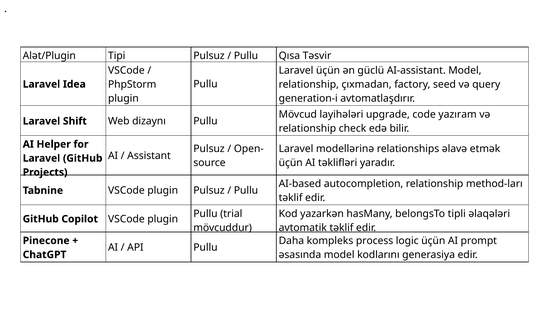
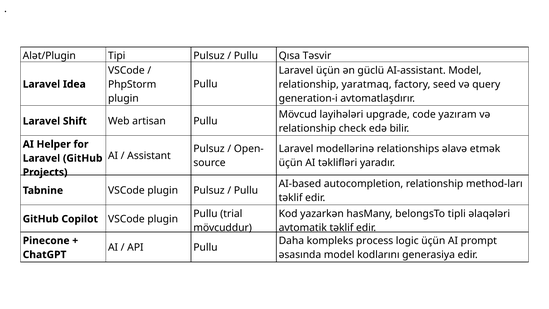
çıxmadan: çıxmadan -> yaratmaq
dizaynı: dizaynı -> artisan
